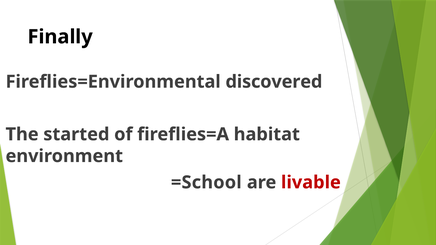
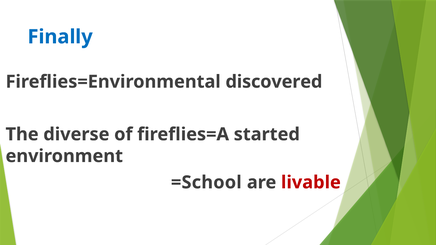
Finally colour: black -> blue
started: started -> diverse
habitat: habitat -> started
